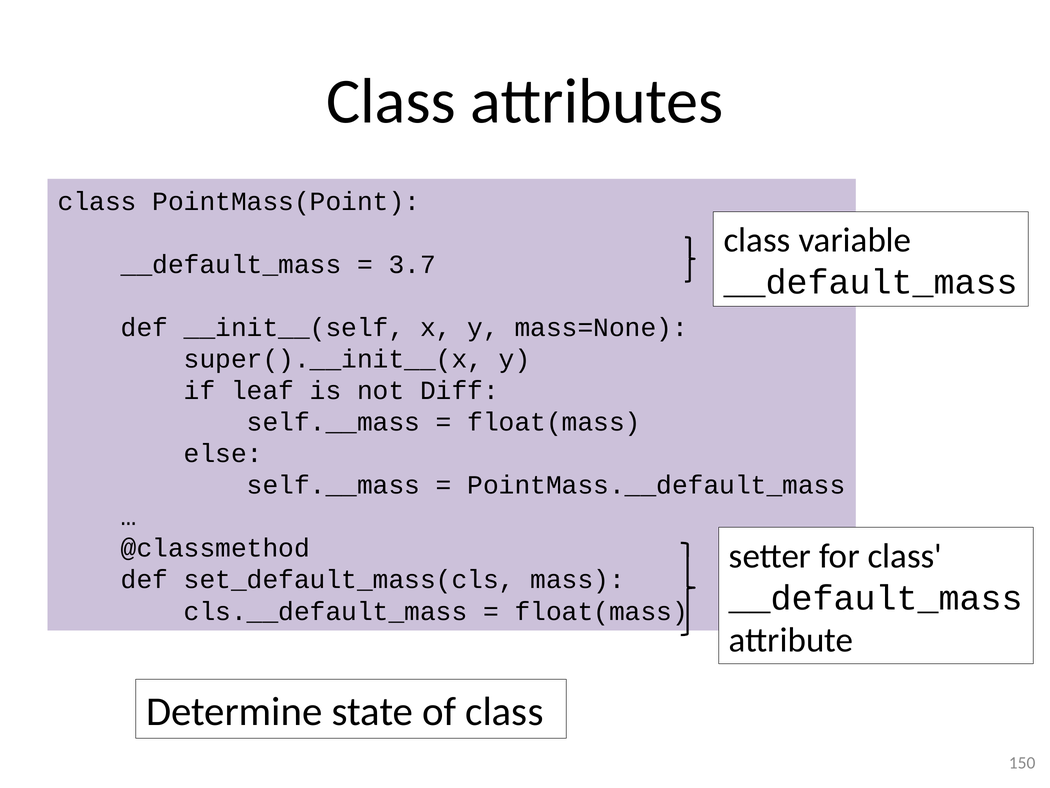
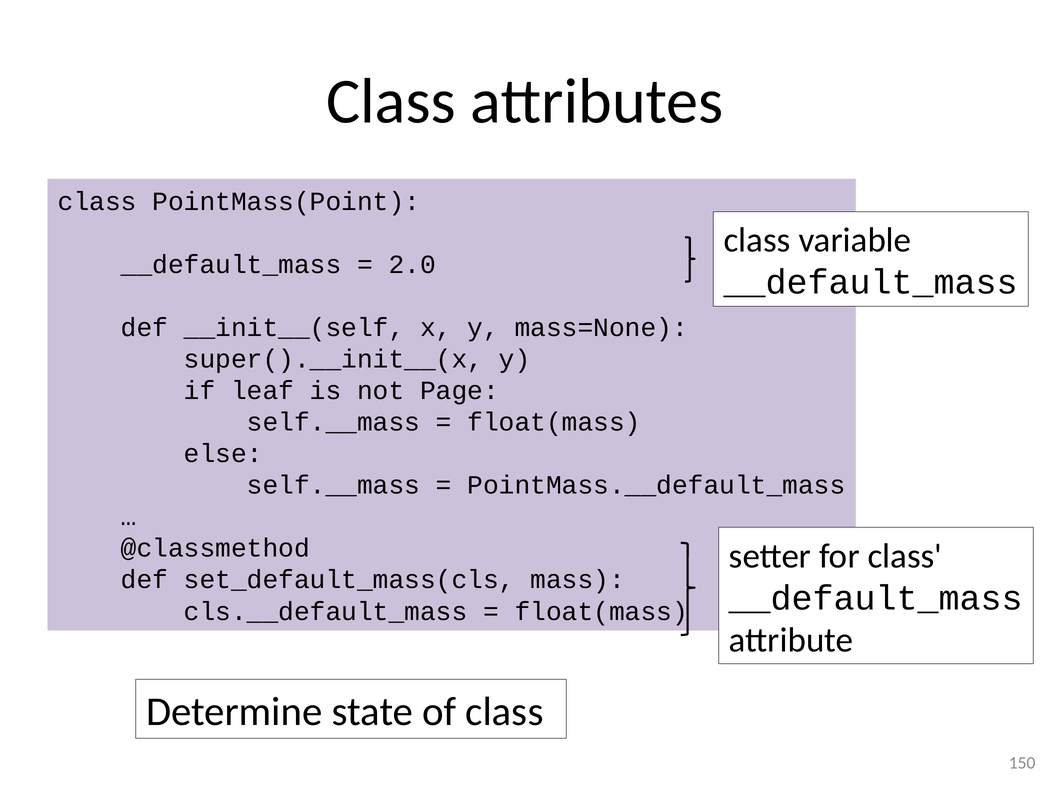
3.7: 3.7 -> 2.0
Diff: Diff -> Page
